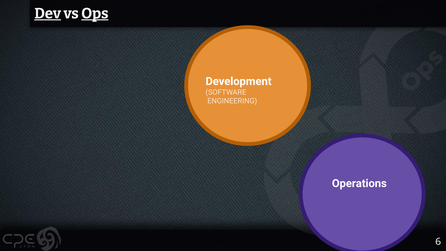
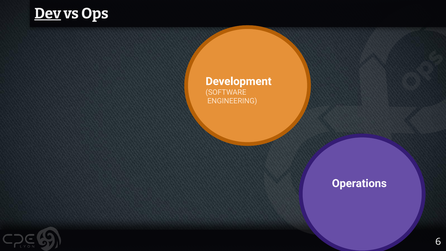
Ops underline: present -> none
